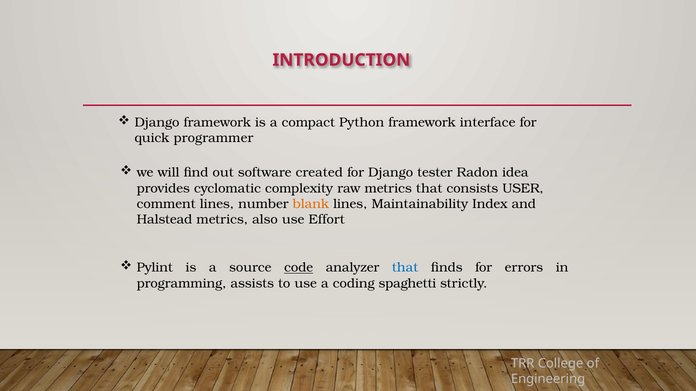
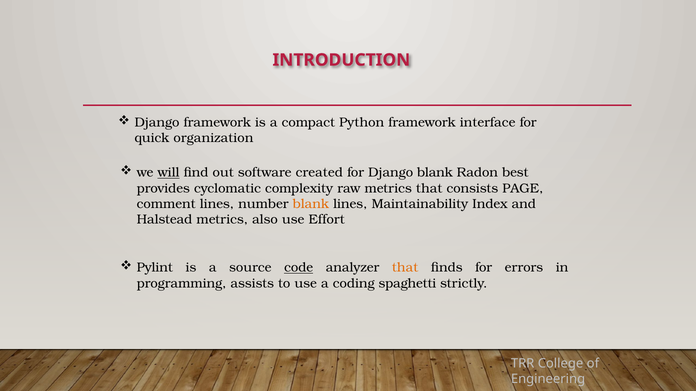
programmer: programmer -> organization
will underline: none -> present
Django tester: tester -> blank
idea: idea -> best
USER: USER -> PAGE
that at (405, 268) colour: blue -> orange
